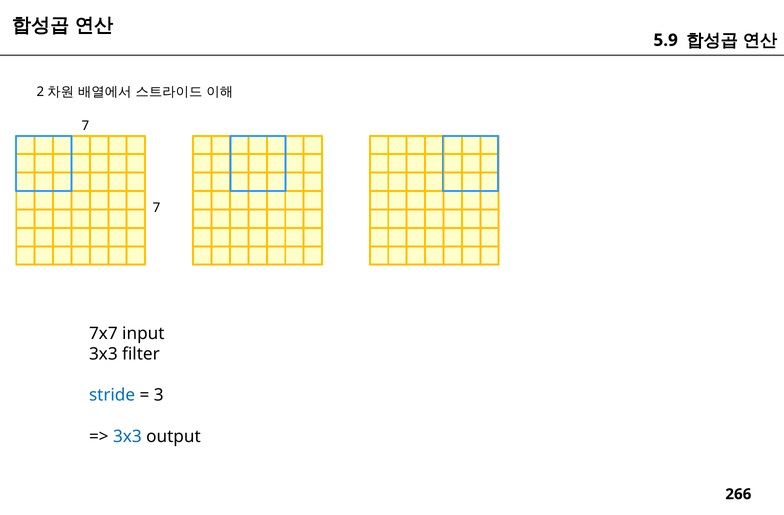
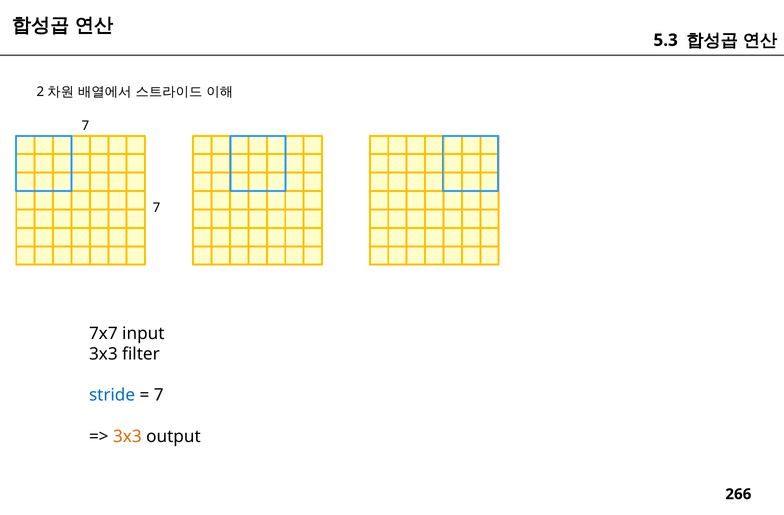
5.9: 5.9 -> 5.3
3 at (159, 395): 3 -> 7
3x3 at (127, 436) colour: blue -> orange
